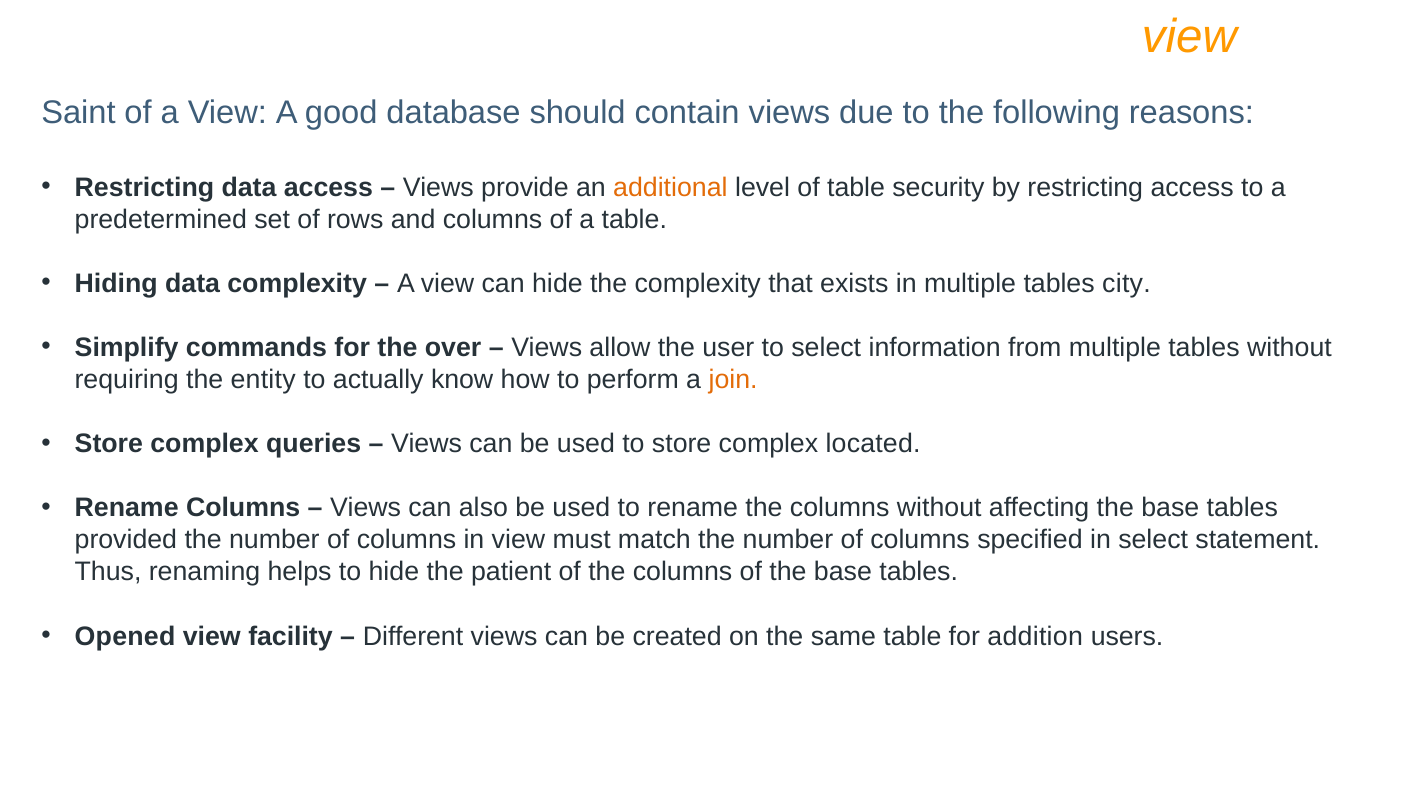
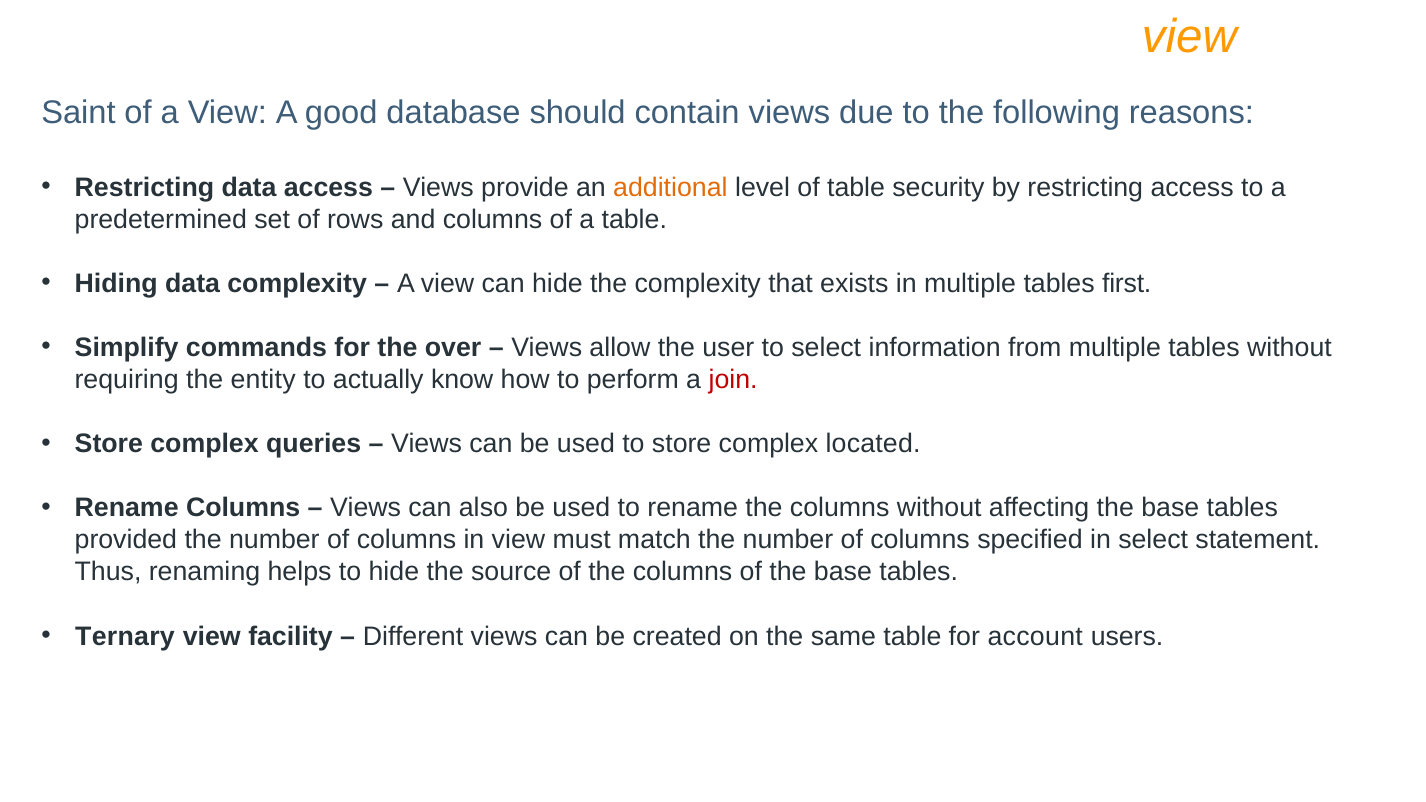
city: city -> first
join colour: orange -> red
patient: patient -> source
Opened: Opened -> Ternary
addition: addition -> account
